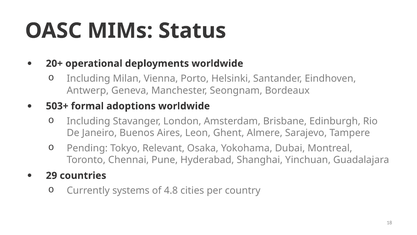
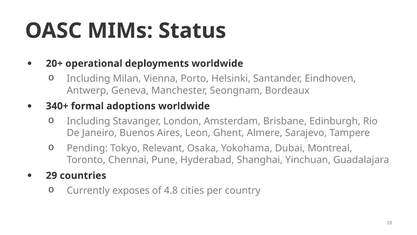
503+: 503+ -> 340+
systems: systems -> exposes
